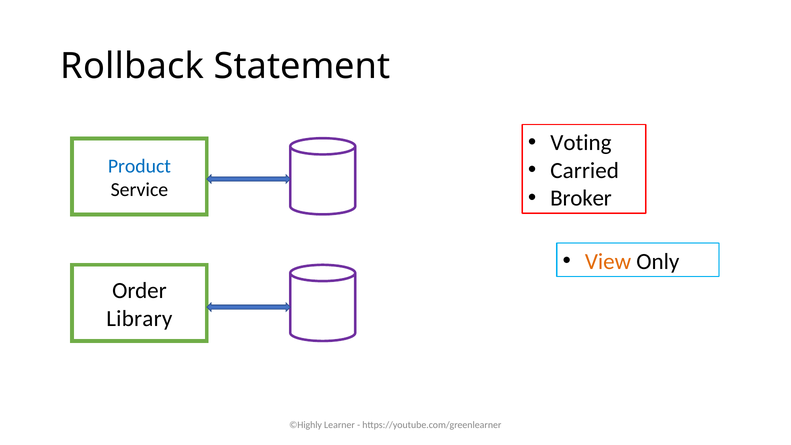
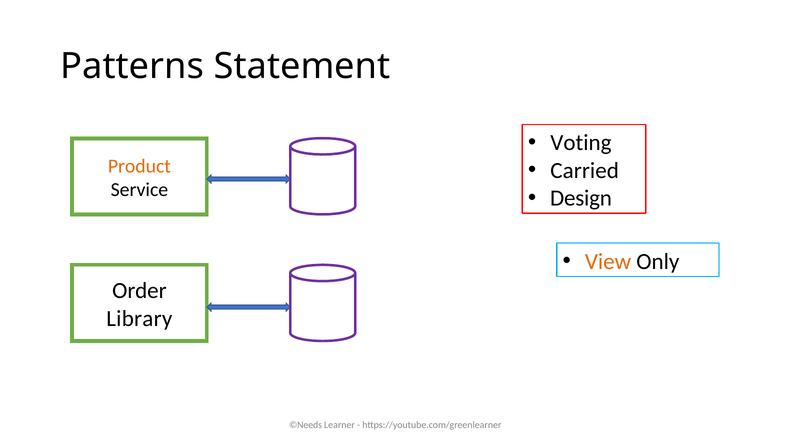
Rollback: Rollback -> Patterns
Product colour: blue -> orange
Broker: Broker -> Design
©Highly: ©Highly -> ©Needs
